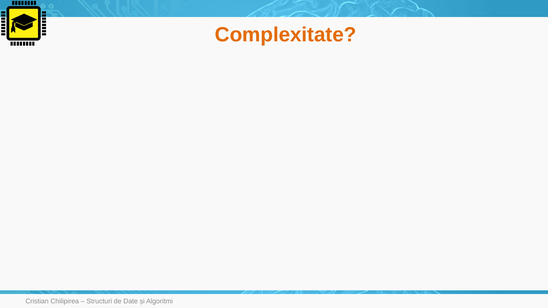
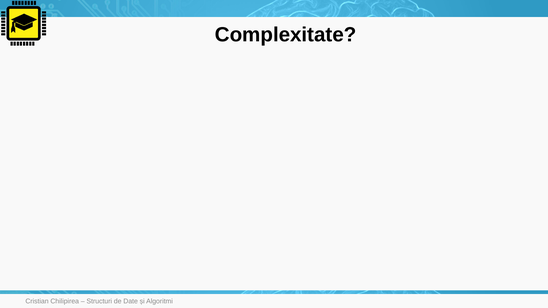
Complexitate colour: orange -> black
